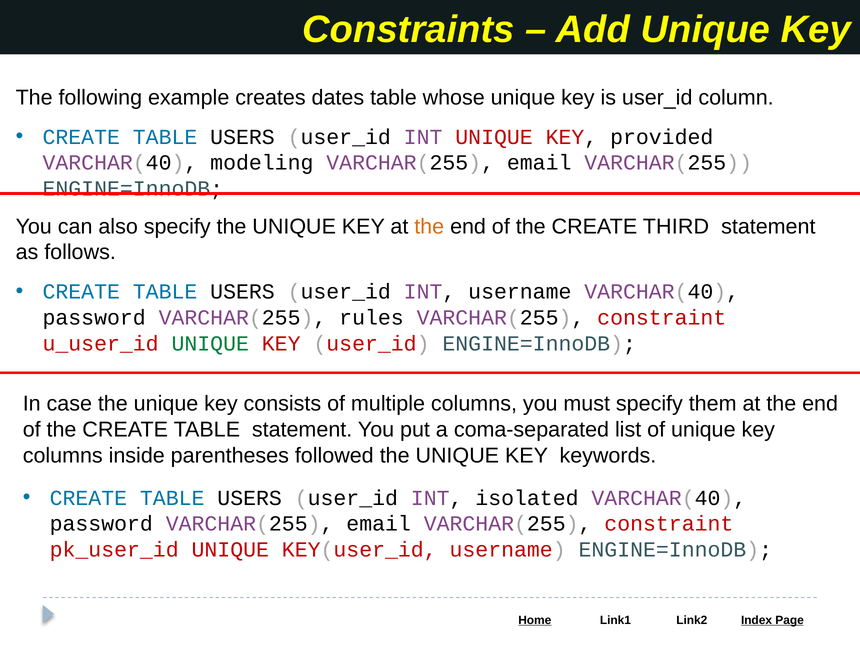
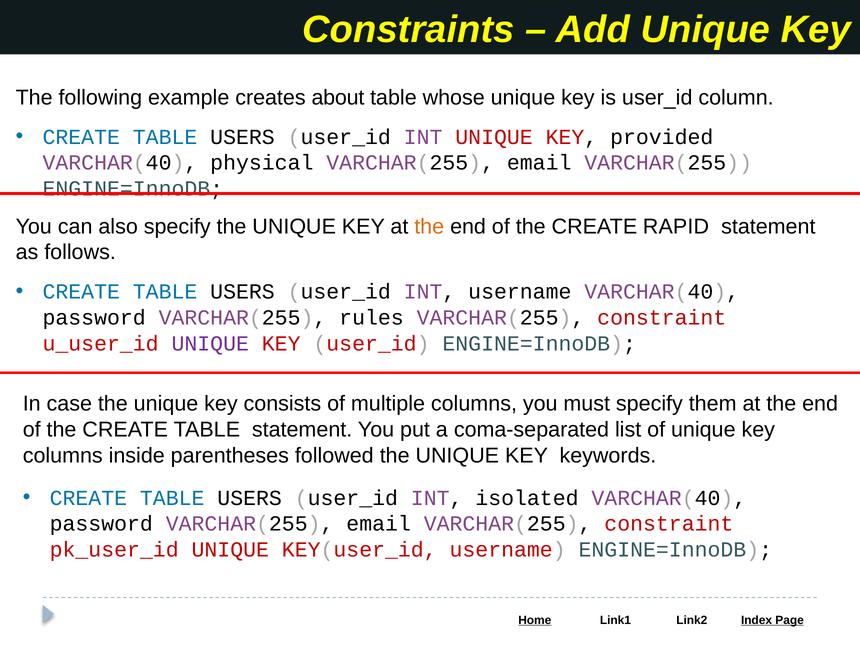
dates: dates -> about
modeling: modeling -> physical
THIRD: THIRD -> RAPID
UNIQUE at (210, 343) colour: green -> purple
